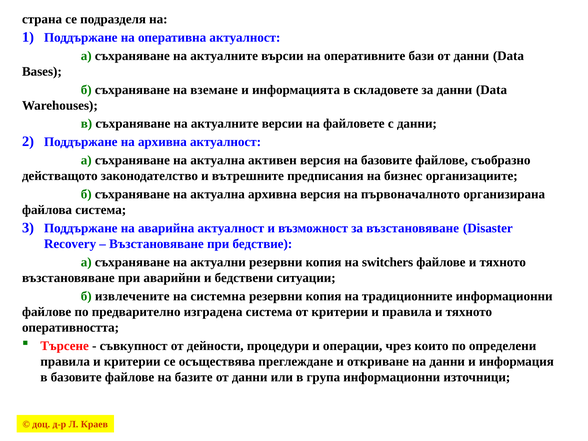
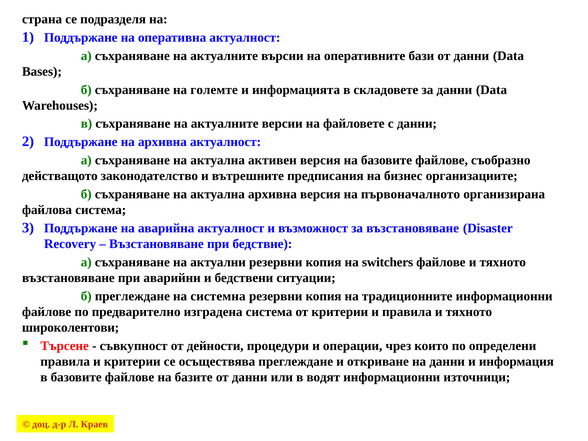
вземане: вземане -> големте
б извлечените: извлечените -> преглеждане
оперативността: оперативността -> широколентови
група: група -> водят
